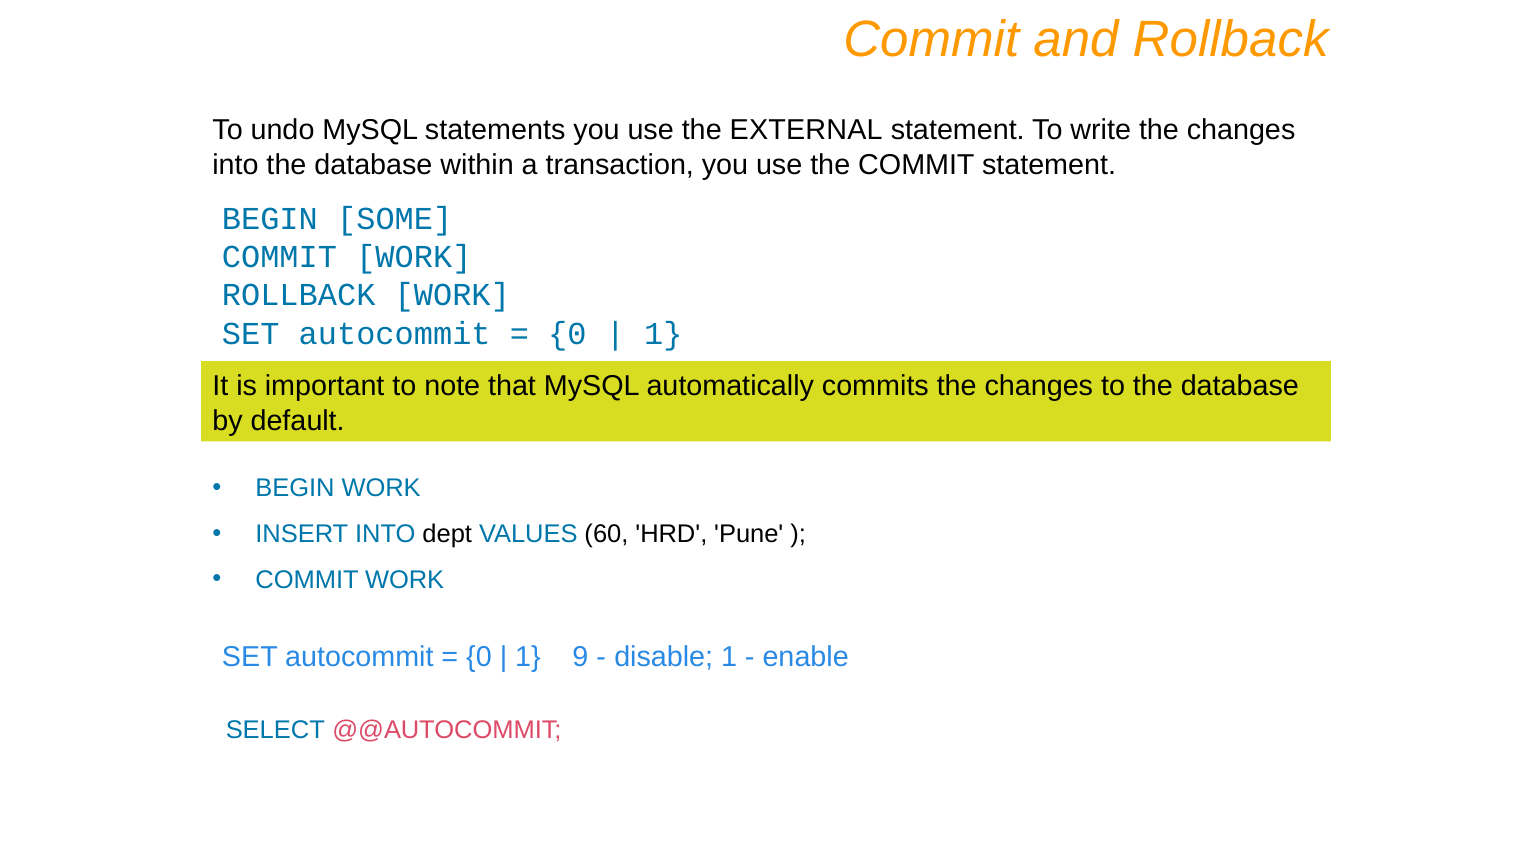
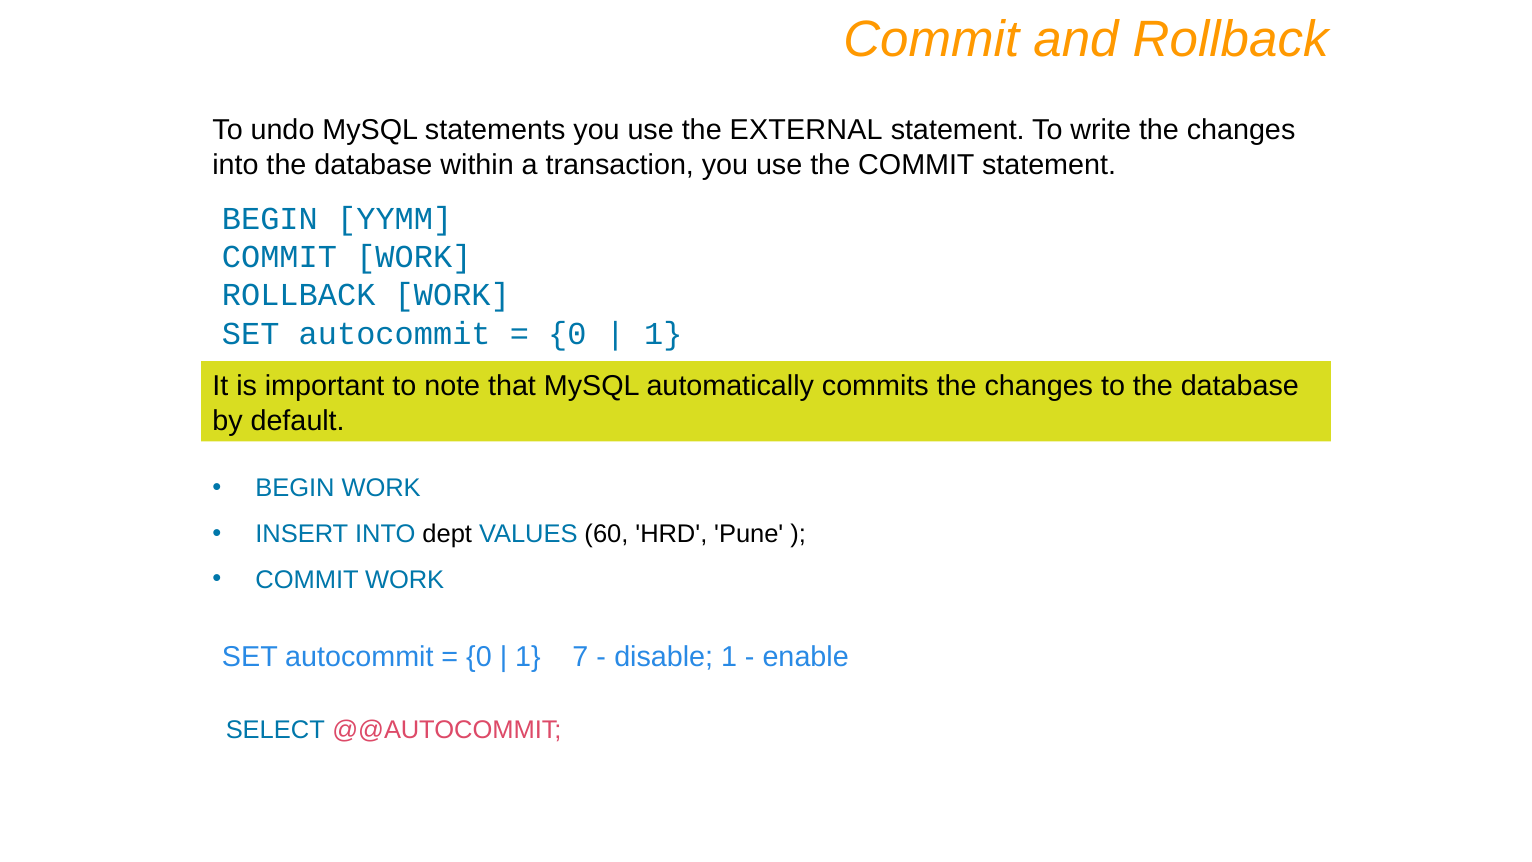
SOME: SOME -> YYMM
9: 9 -> 7
